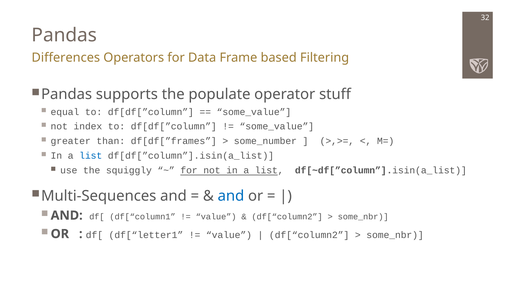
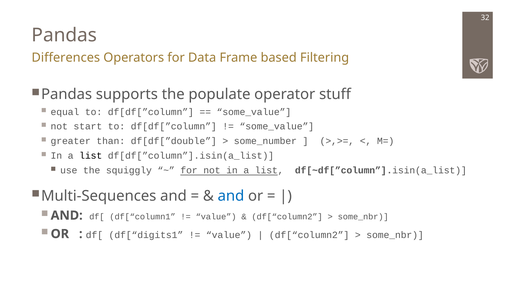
index: index -> start
df[df[”frames: df[df[”frames -> df[df[”double
list at (91, 156) colour: blue -> black
df[“letter1: df[“letter1 -> df[“digits1
